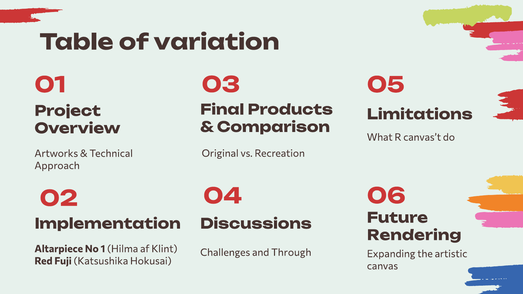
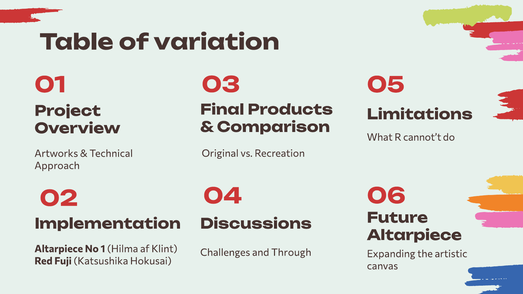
canvas’t: canvas’t -> cannot’t
Rendering at (414, 235): Rendering -> Altarpiece
